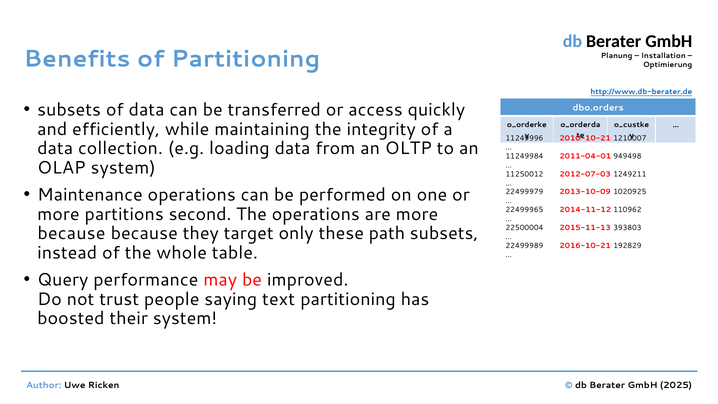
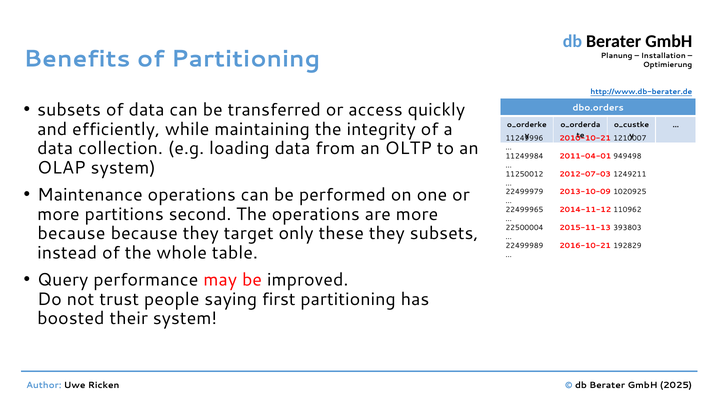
these path: path -> they
text: text -> first
